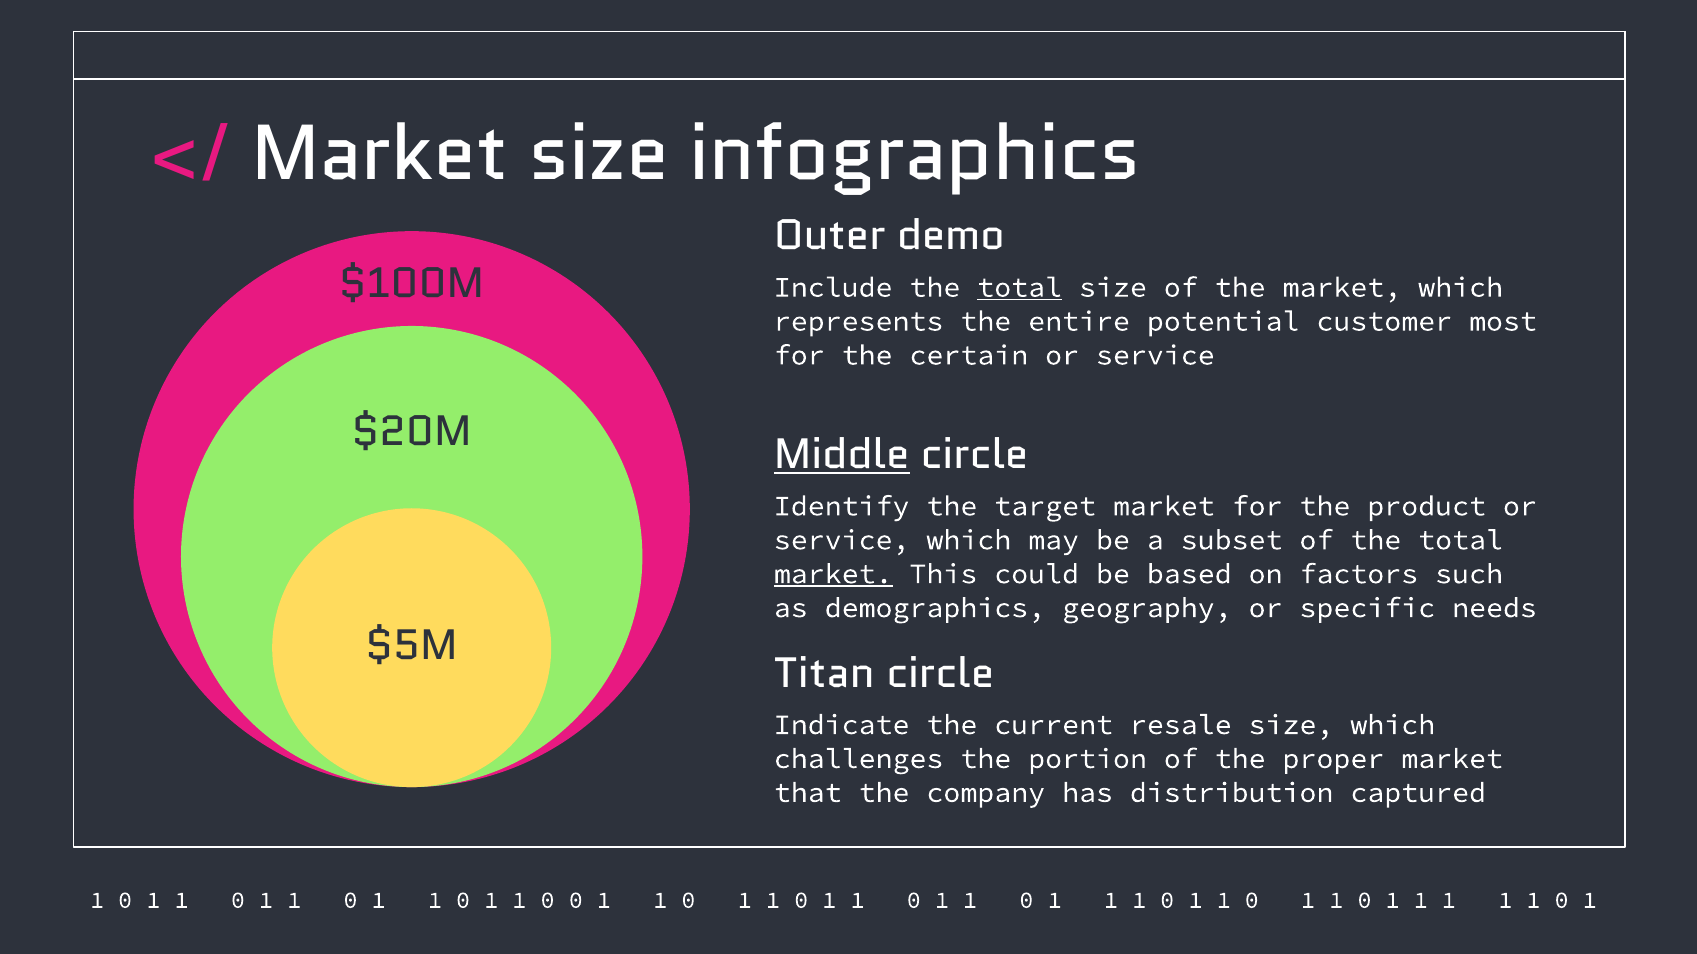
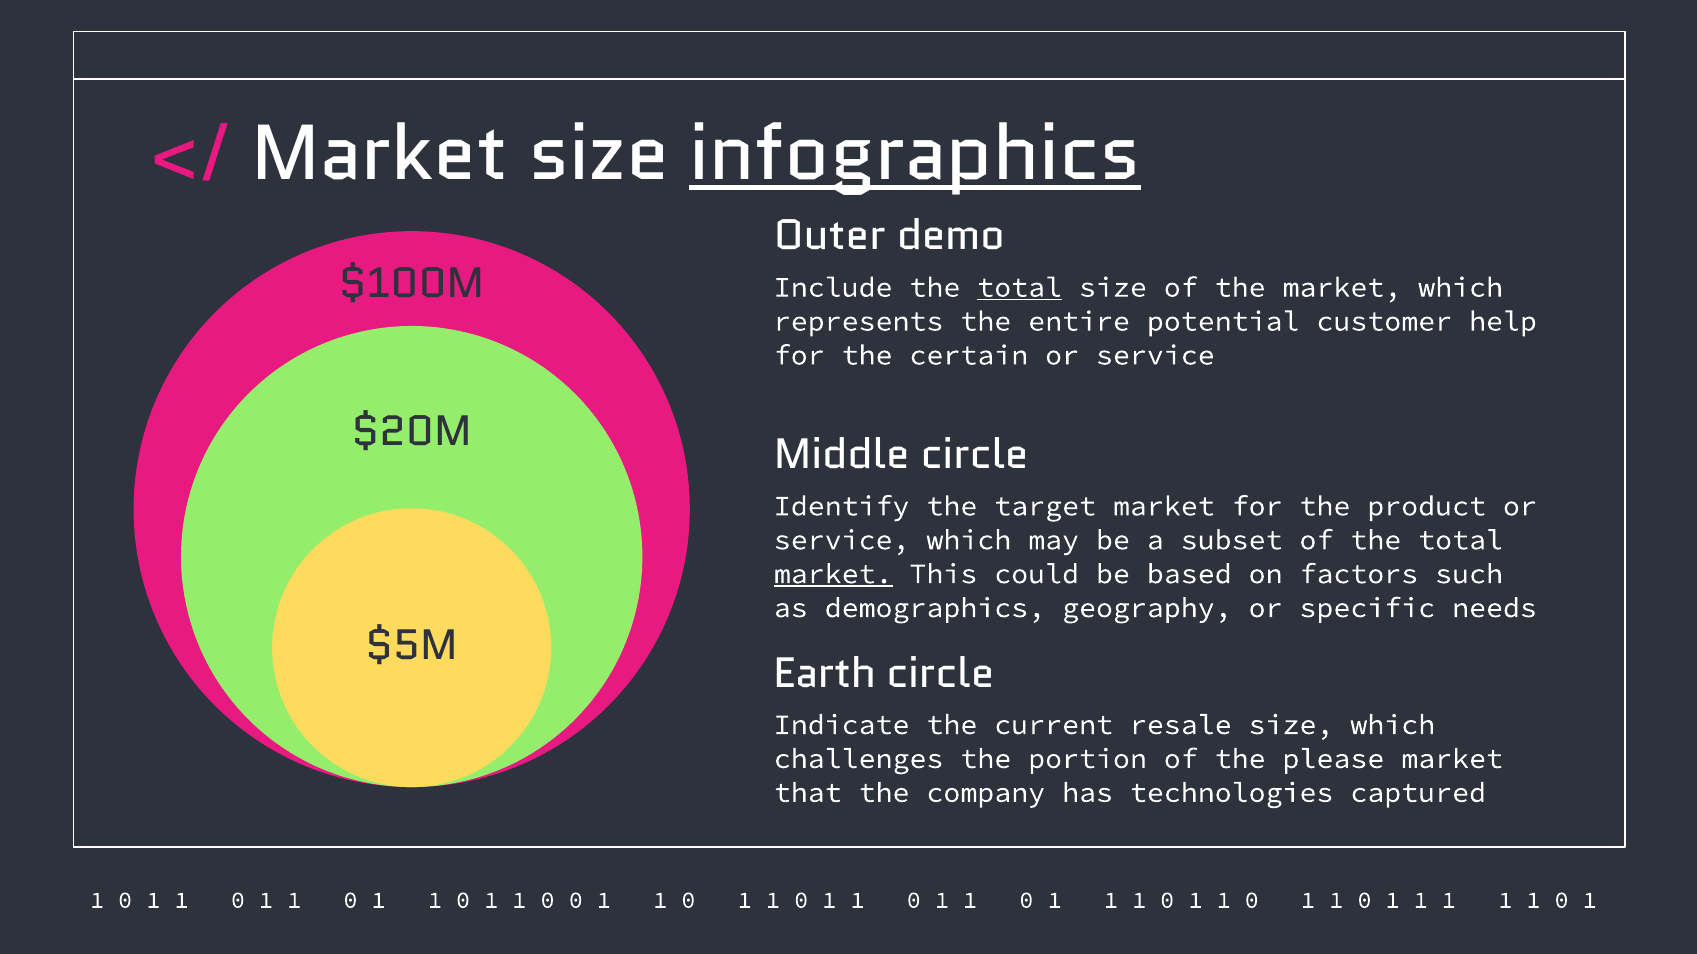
infographics underline: none -> present
most: most -> help
Middle underline: present -> none
Titan: Titan -> Earth
proper: proper -> please
distribution: distribution -> technologies
